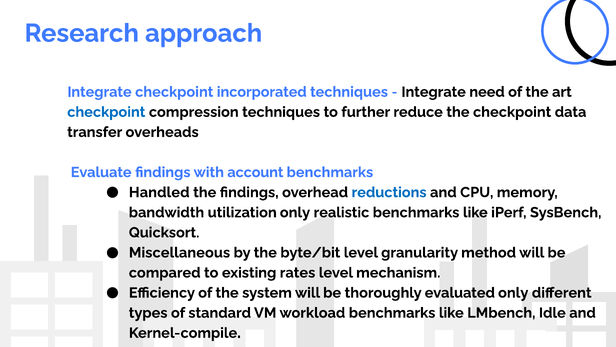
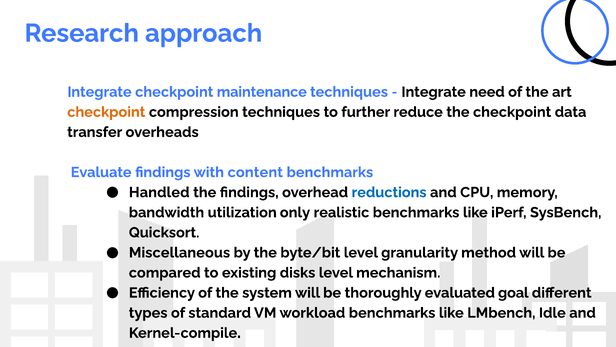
incorporated: incorporated -> maintenance
checkpoint at (106, 112) colour: blue -> orange
account: account -> content
rates: rates -> disks
evaluated only: only -> goal
